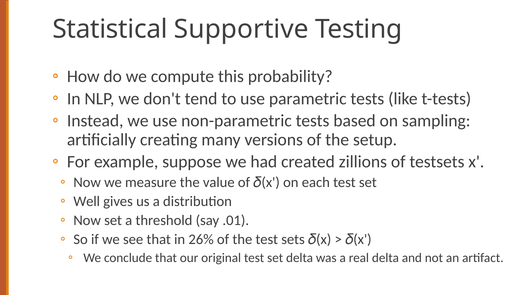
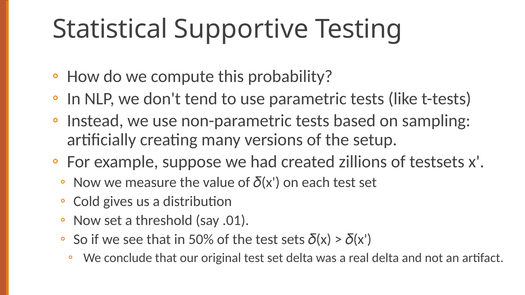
Well: Well -> Cold
26%: 26% -> 50%
